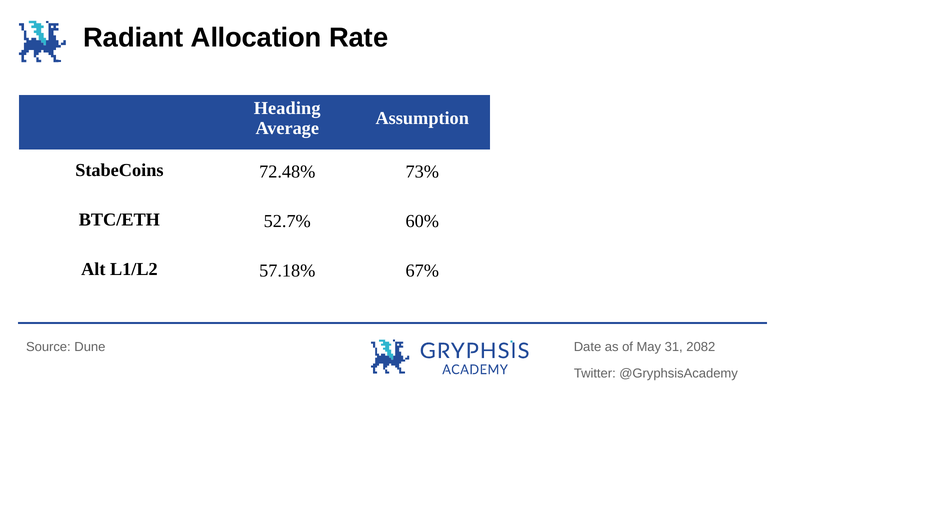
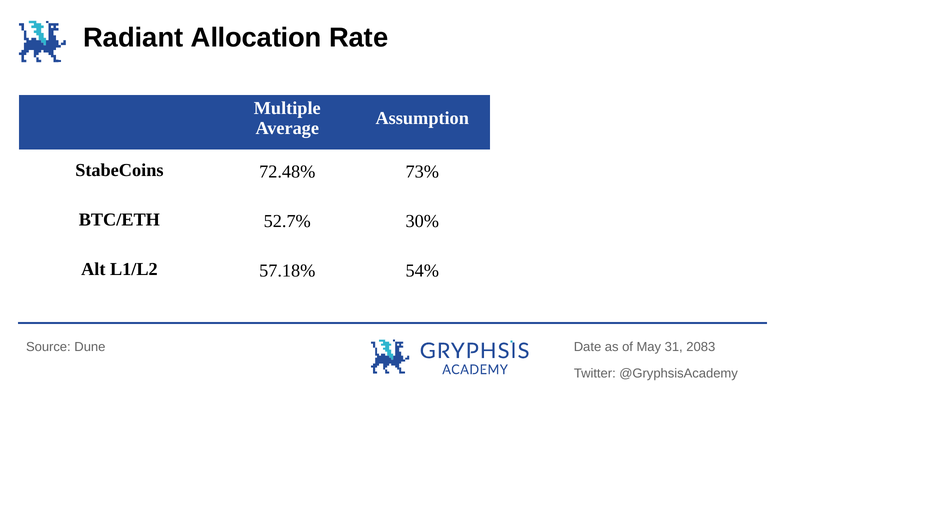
Heading: Heading -> Multiple
60%: 60% -> 30%
67%: 67% -> 54%
2082: 2082 -> 2083
